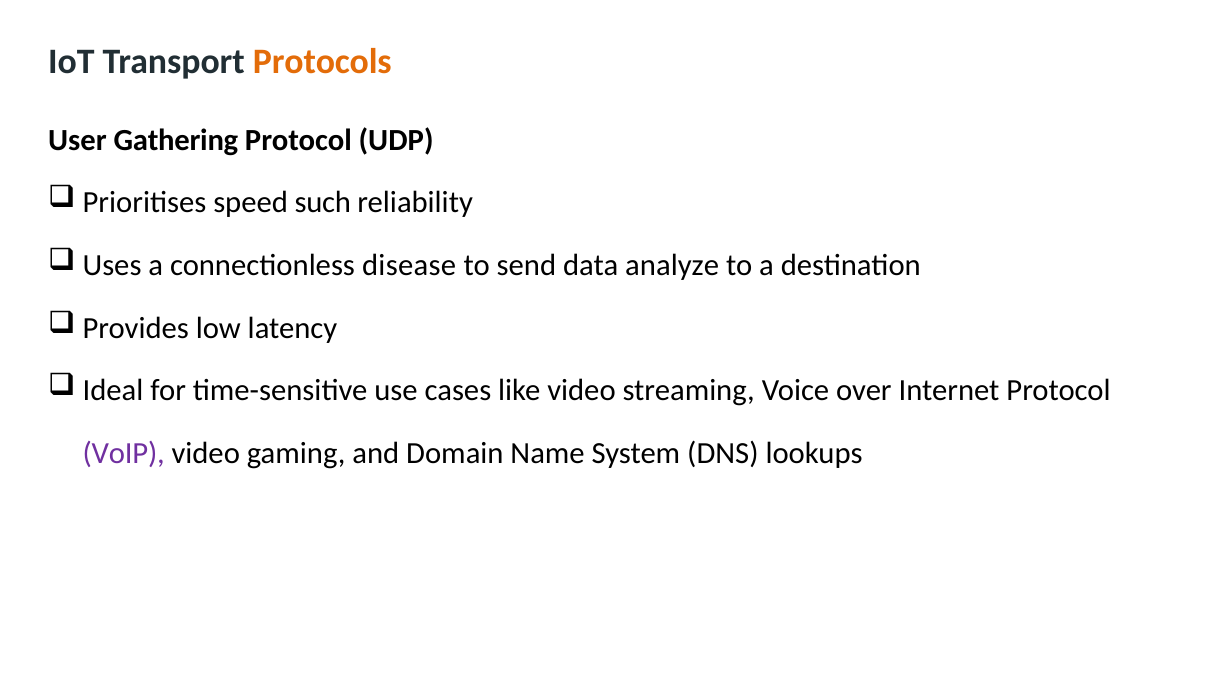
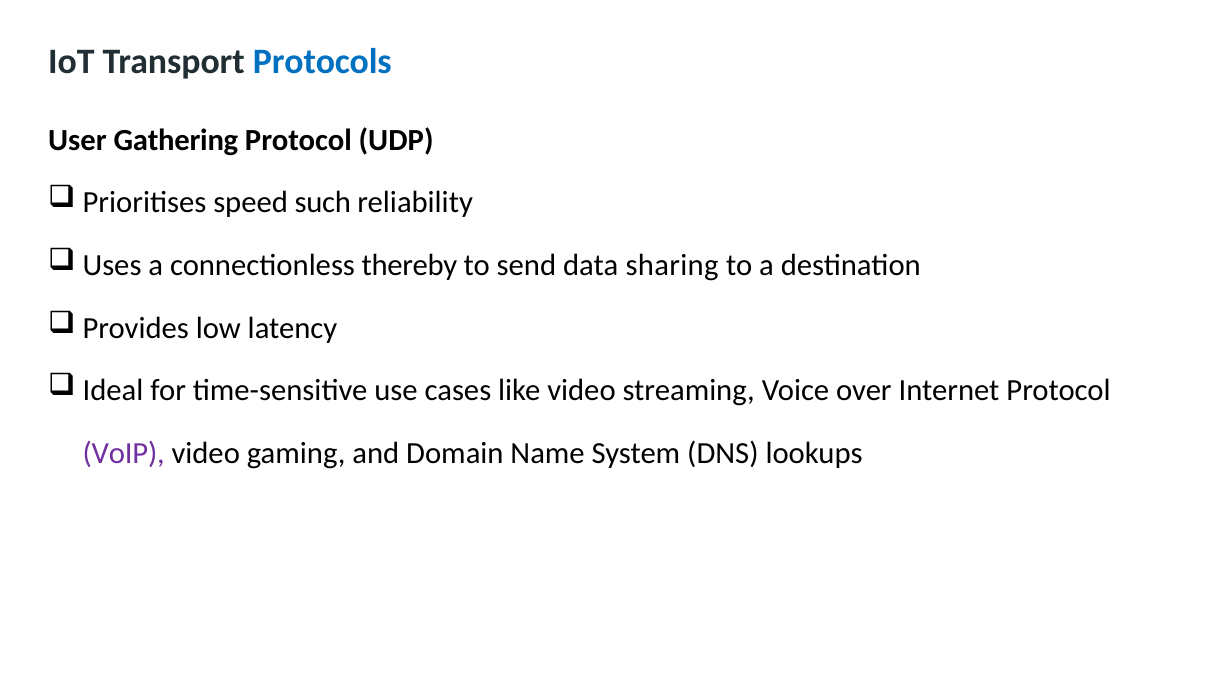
Protocols colour: orange -> blue
disease: disease -> thereby
analyze: analyze -> sharing
